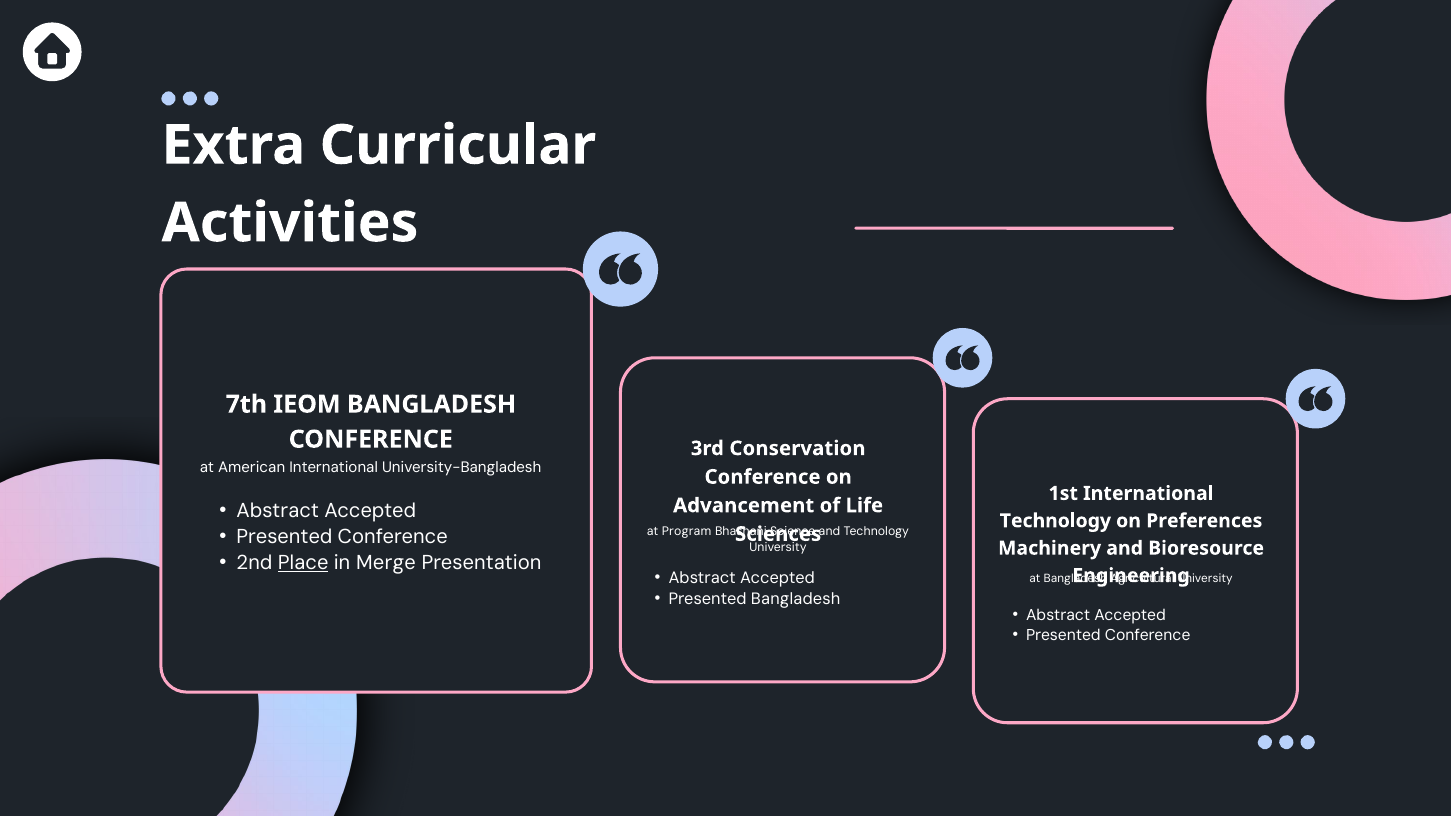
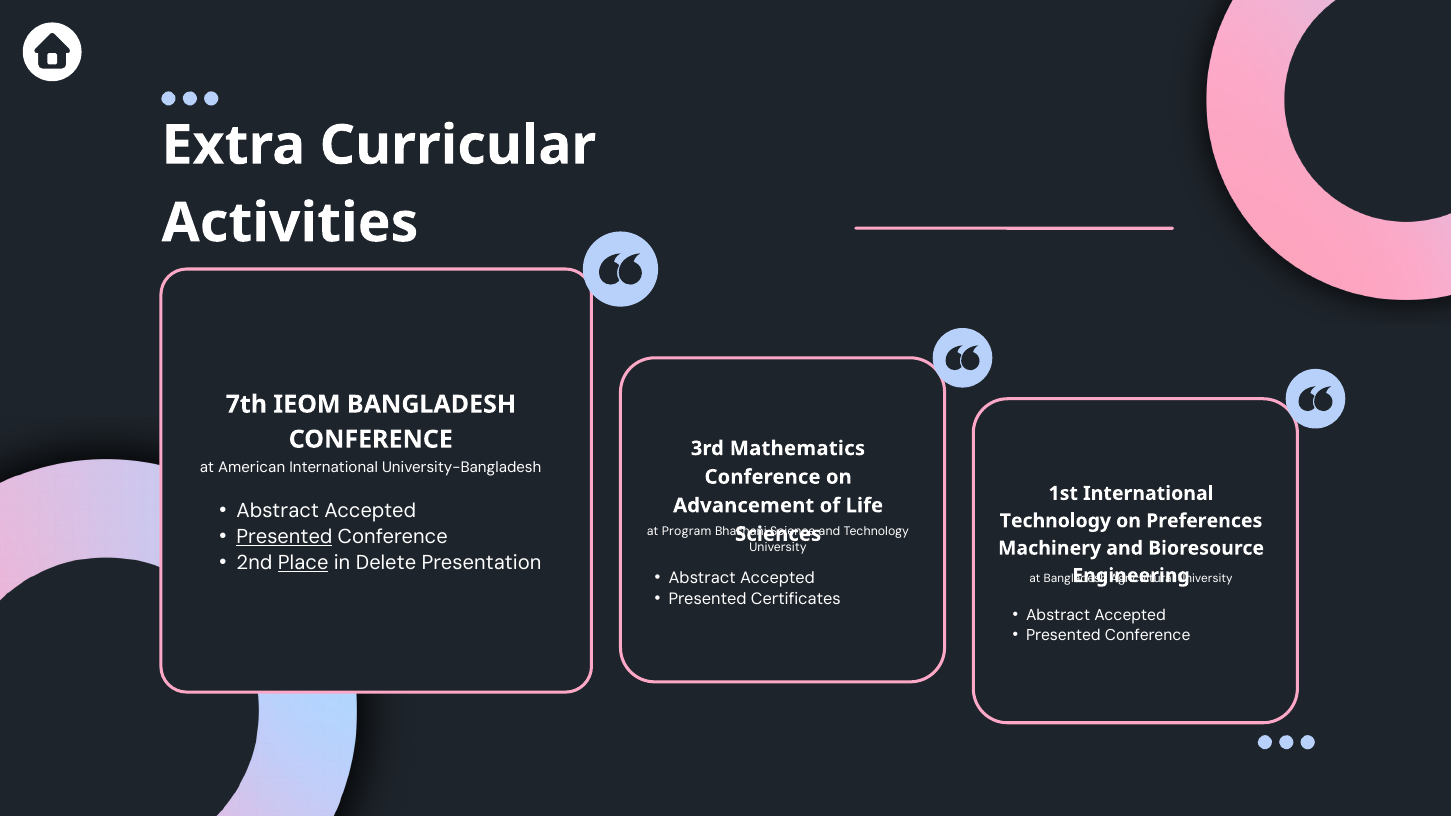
Conservation: Conservation -> Mathematics
Presented at (284, 537) underline: none -> present
Merge: Merge -> Delete
Presented Bangladesh: Bangladesh -> Certificates
